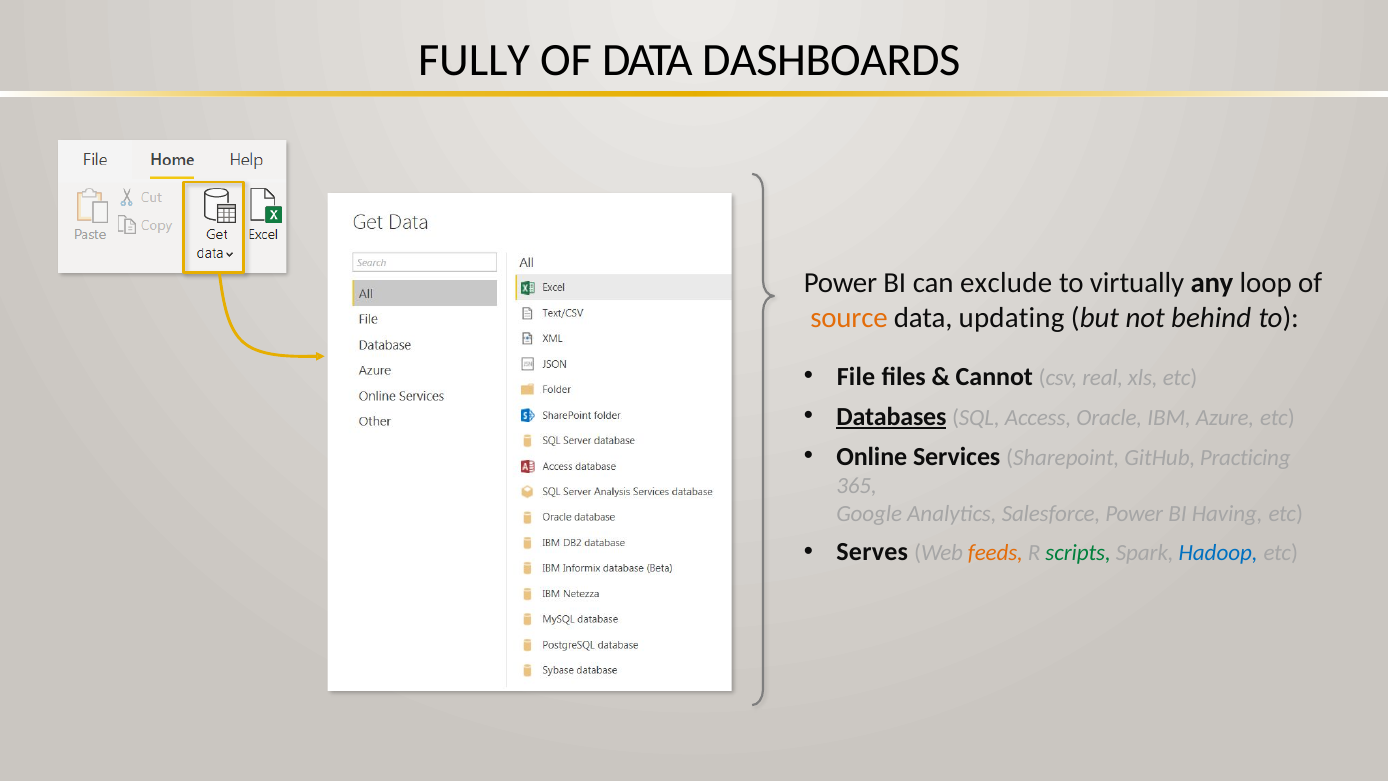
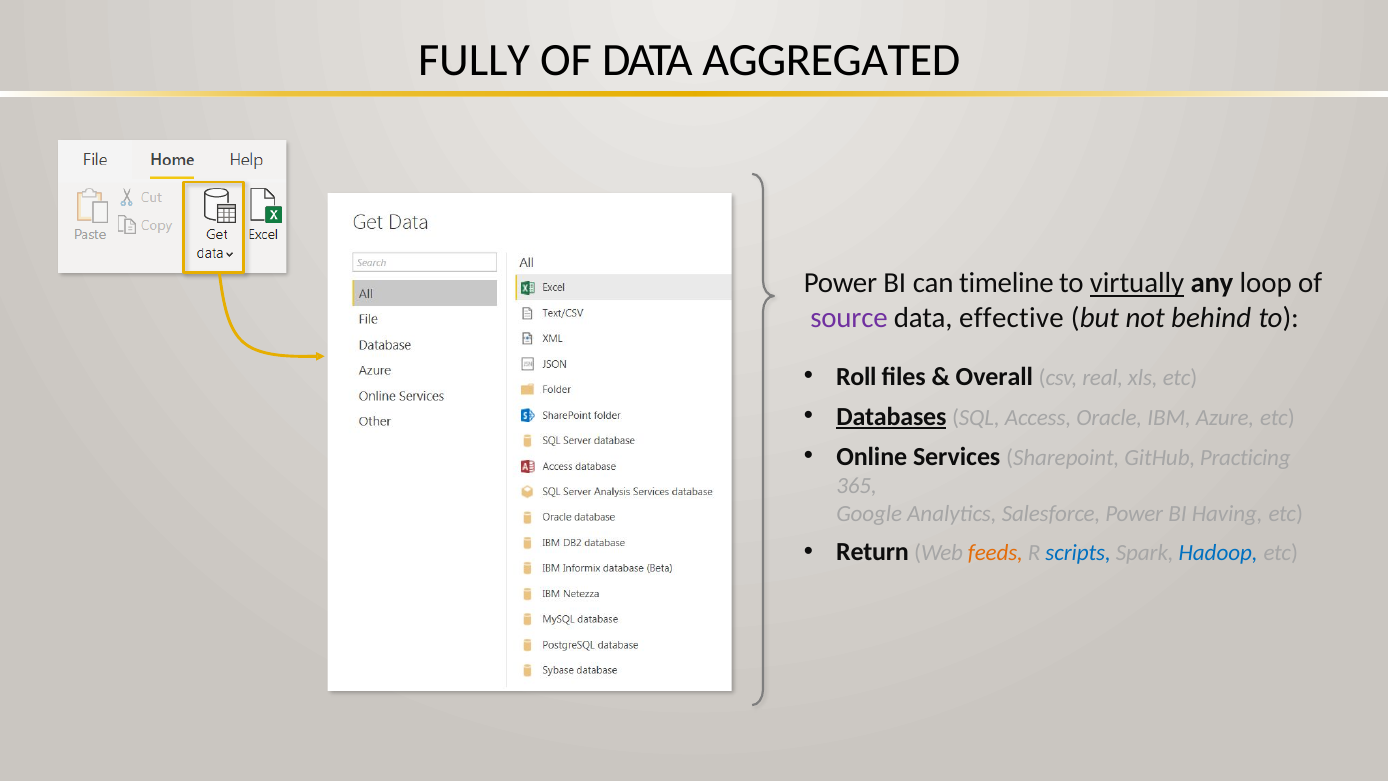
DASHBOARDS: DASHBOARDS -> AGGREGATED
exclude: exclude -> timeline
virtually underline: none -> present
source colour: orange -> purple
updating: updating -> effective
File: File -> Roll
Cannot: Cannot -> Overall
Serves: Serves -> Return
scripts colour: green -> blue
